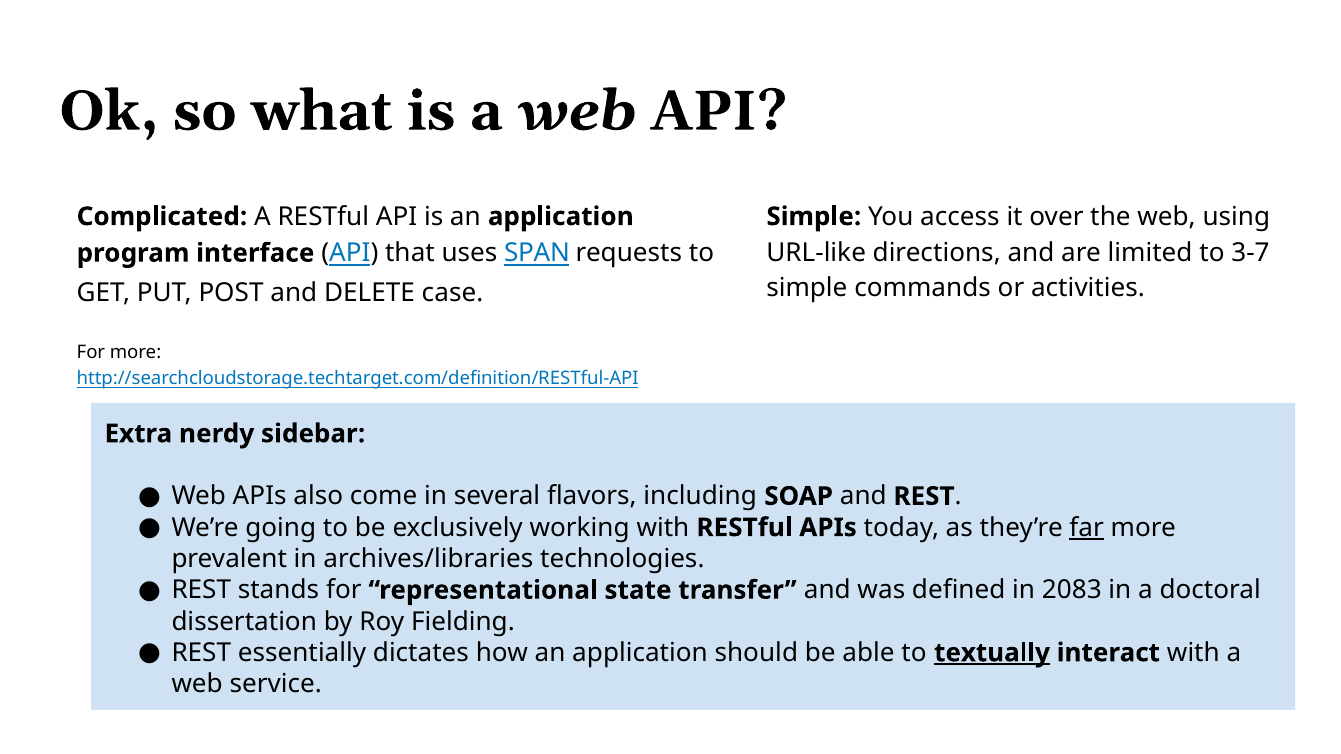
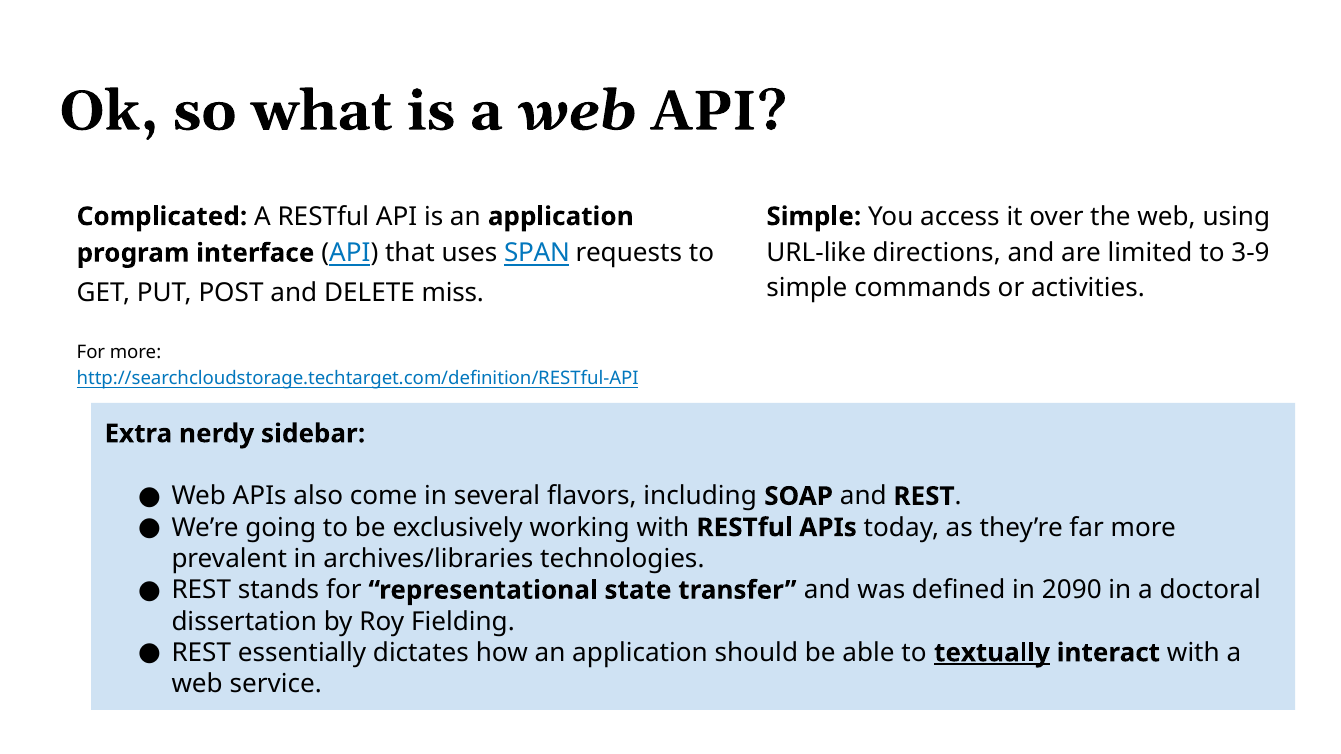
3-7: 3-7 -> 3-9
case: case -> miss
far underline: present -> none
2083: 2083 -> 2090
